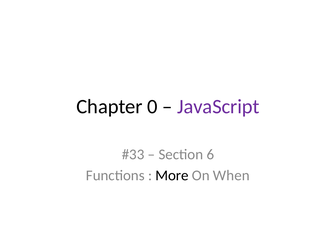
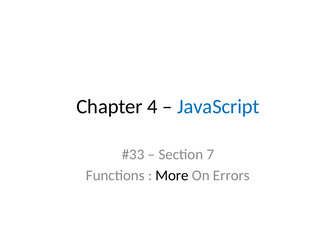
0: 0 -> 4
JavaScript colour: purple -> blue
6: 6 -> 7
When: When -> Errors
